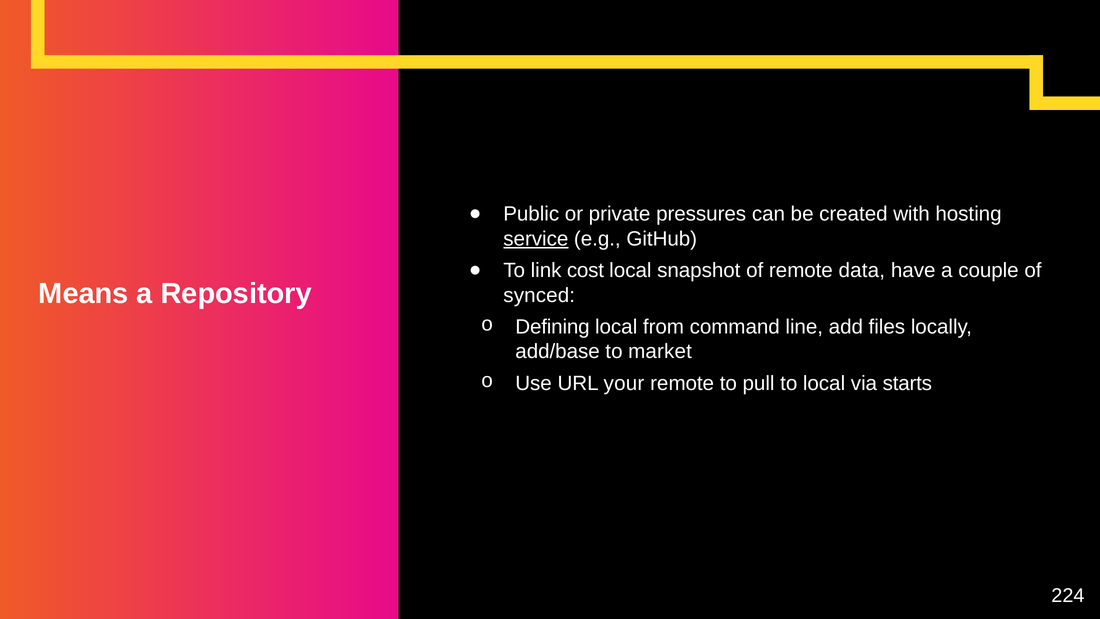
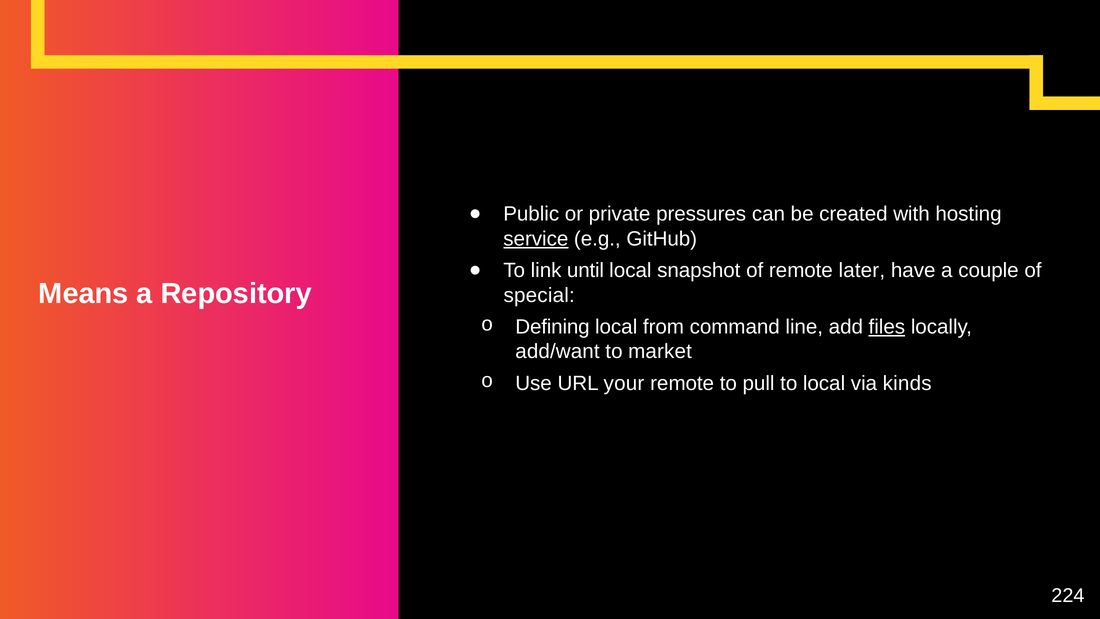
cost: cost -> until
data: data -> later
synced: synced -> special
files underline: none -> present
add/base: add/base -> add/want
starts: starts -> kinds
